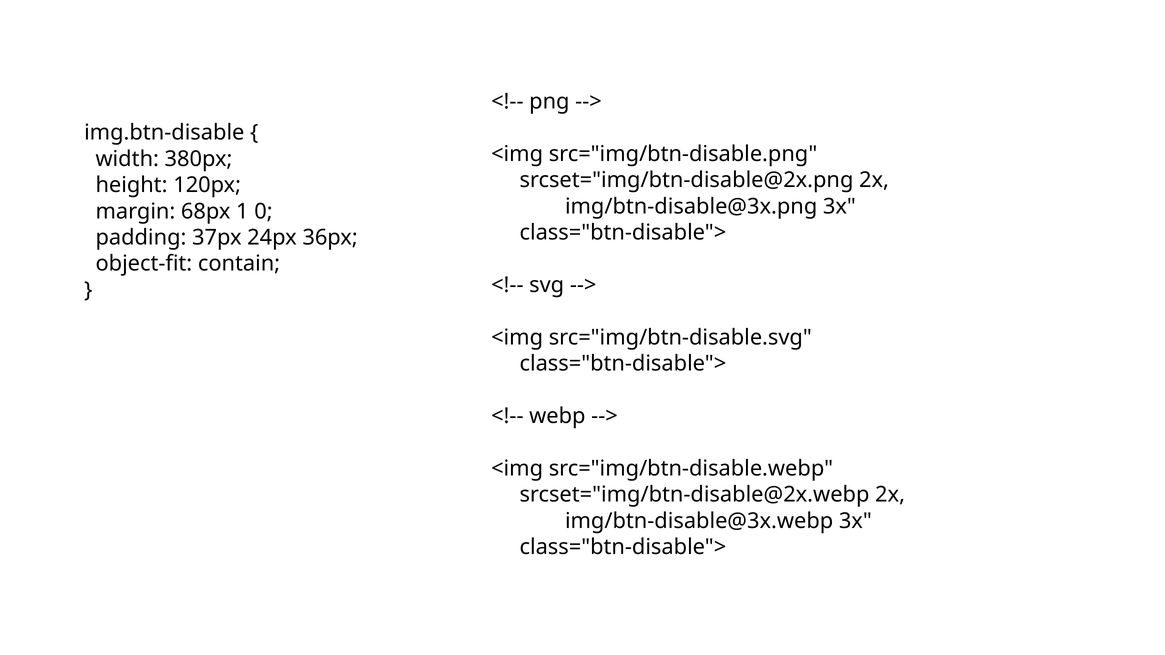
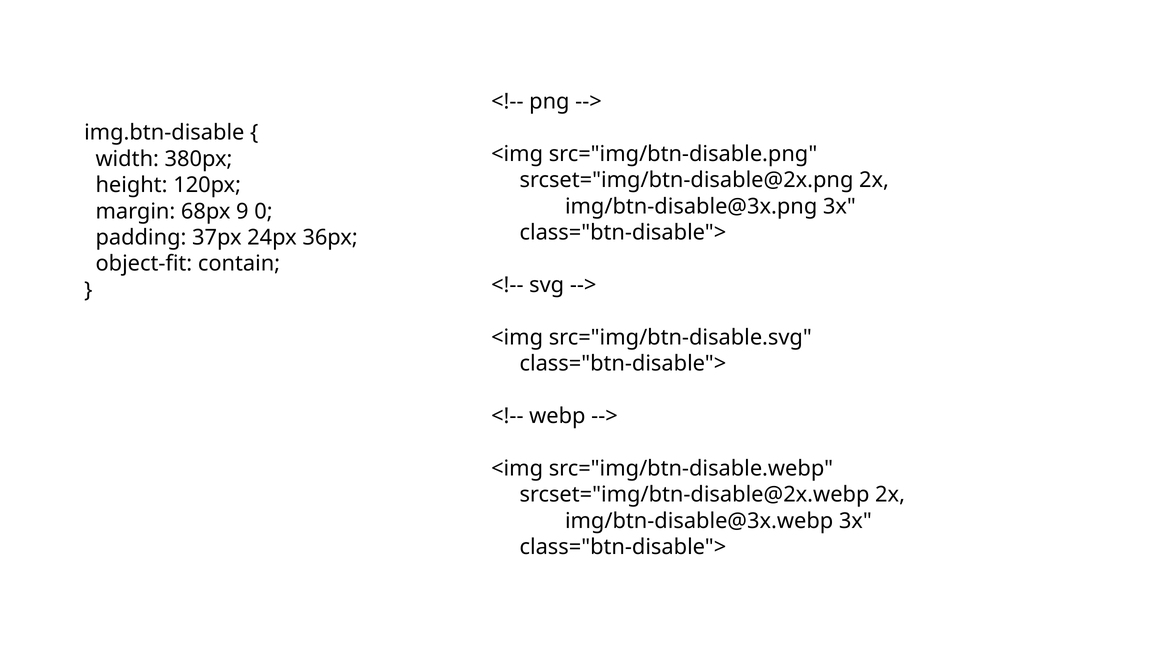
1: 1 -> 9
